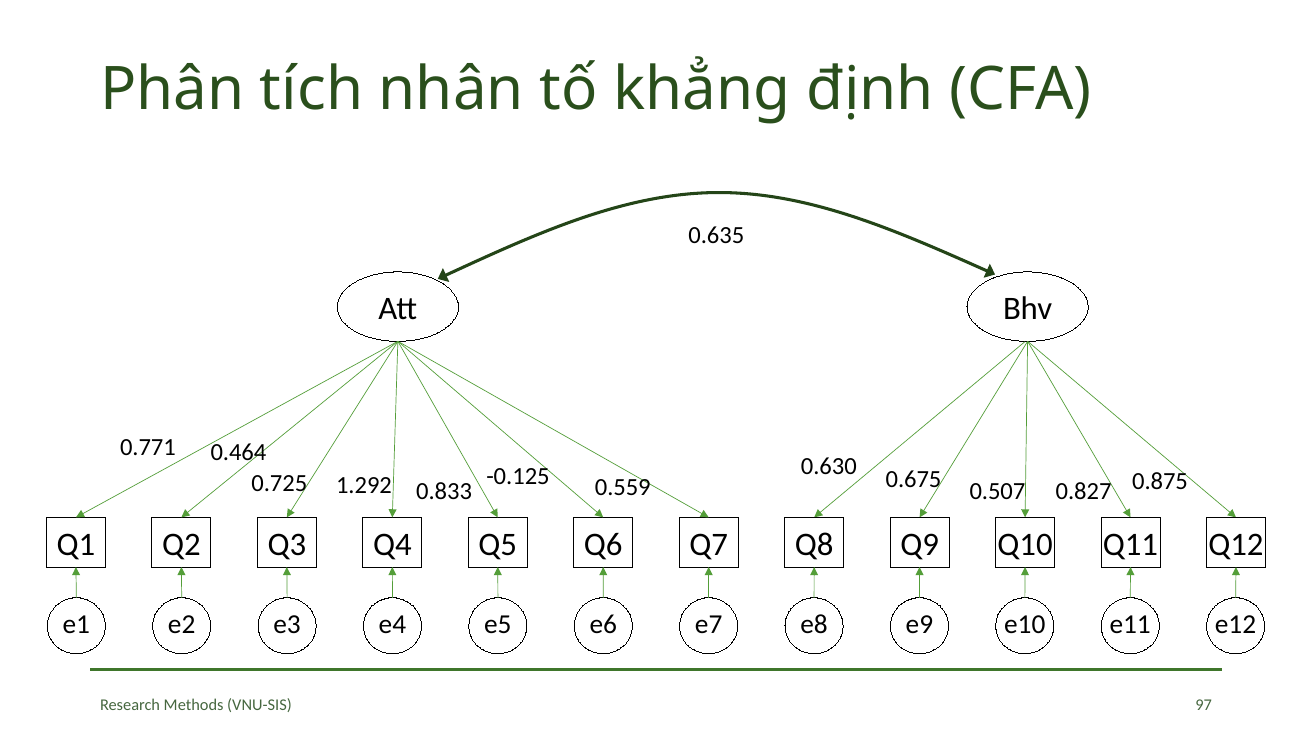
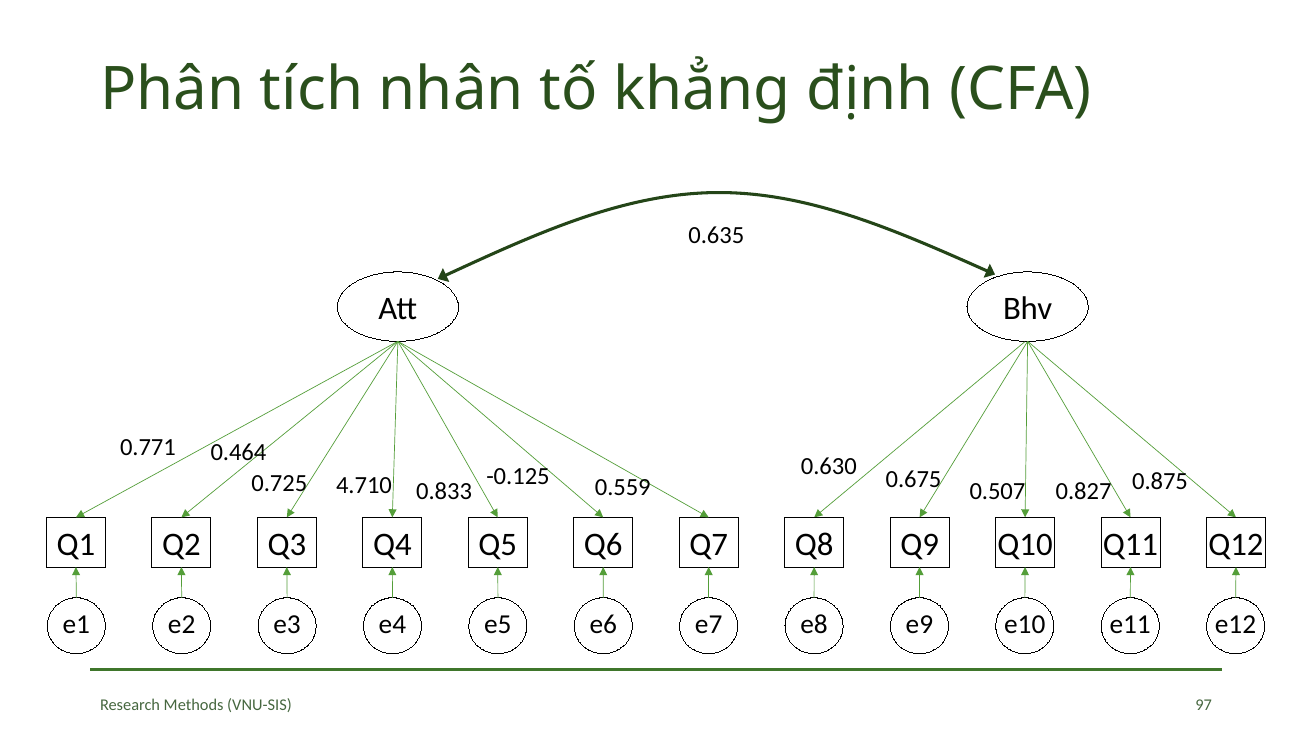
1.292: 1.292 -> 4.710
